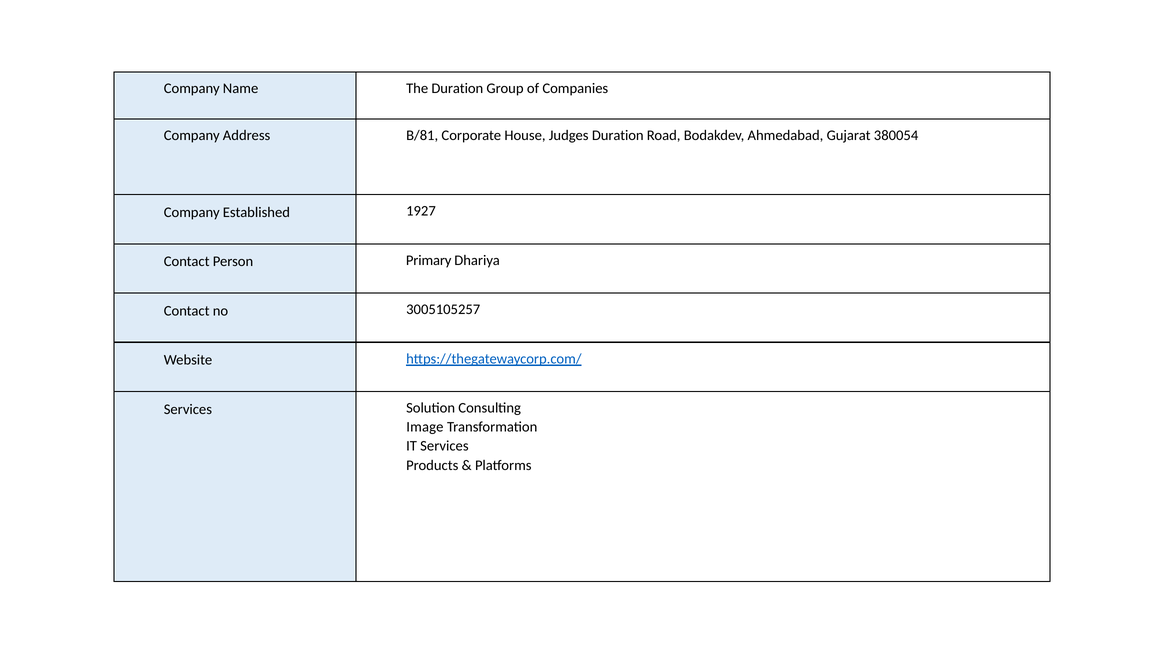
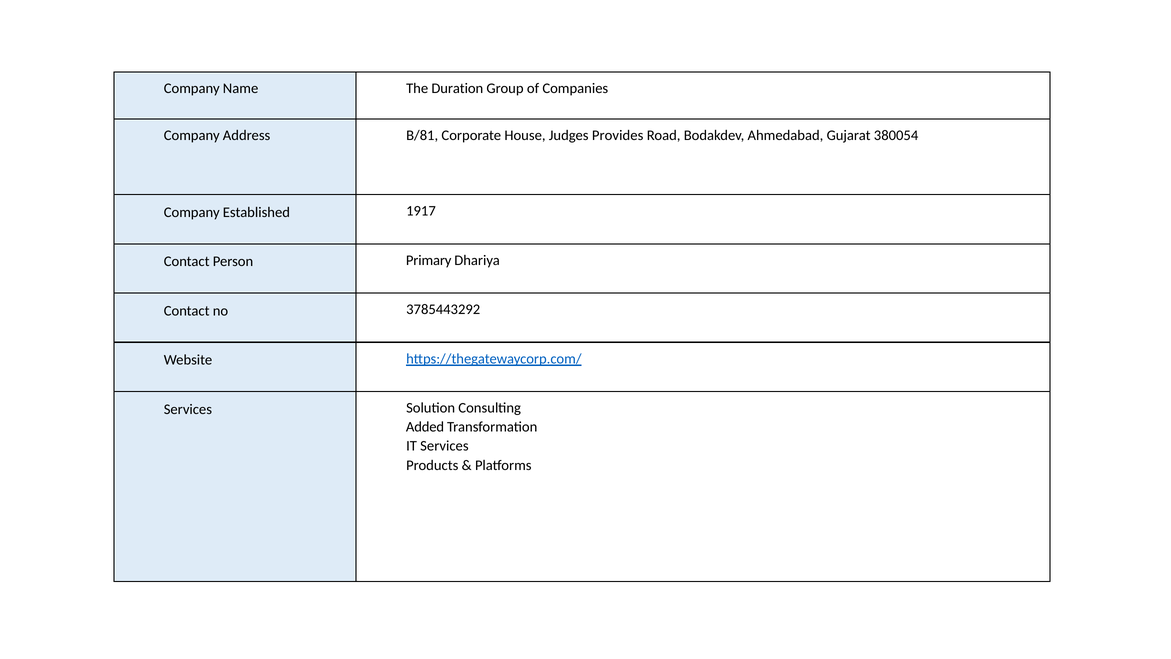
Judges Duration: Duration -> Provides
1927: 1927 -> 1917
3005105257: 3005105257 -> 3785443292
Image: Image -> Added
